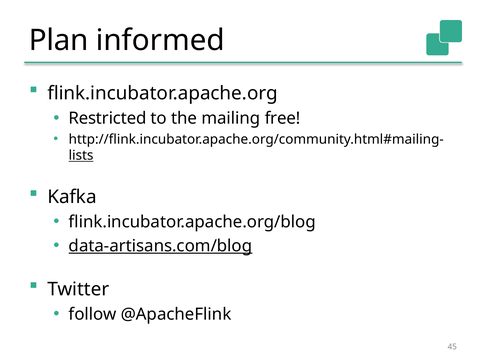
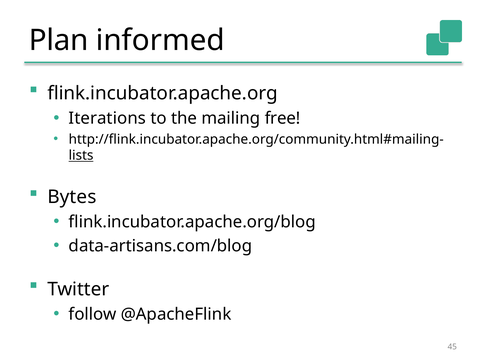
Restricted: Restricted -> Iterations
Kafka: Kafka -> Bytes
data-artisans.com/blog underline: present -> none
